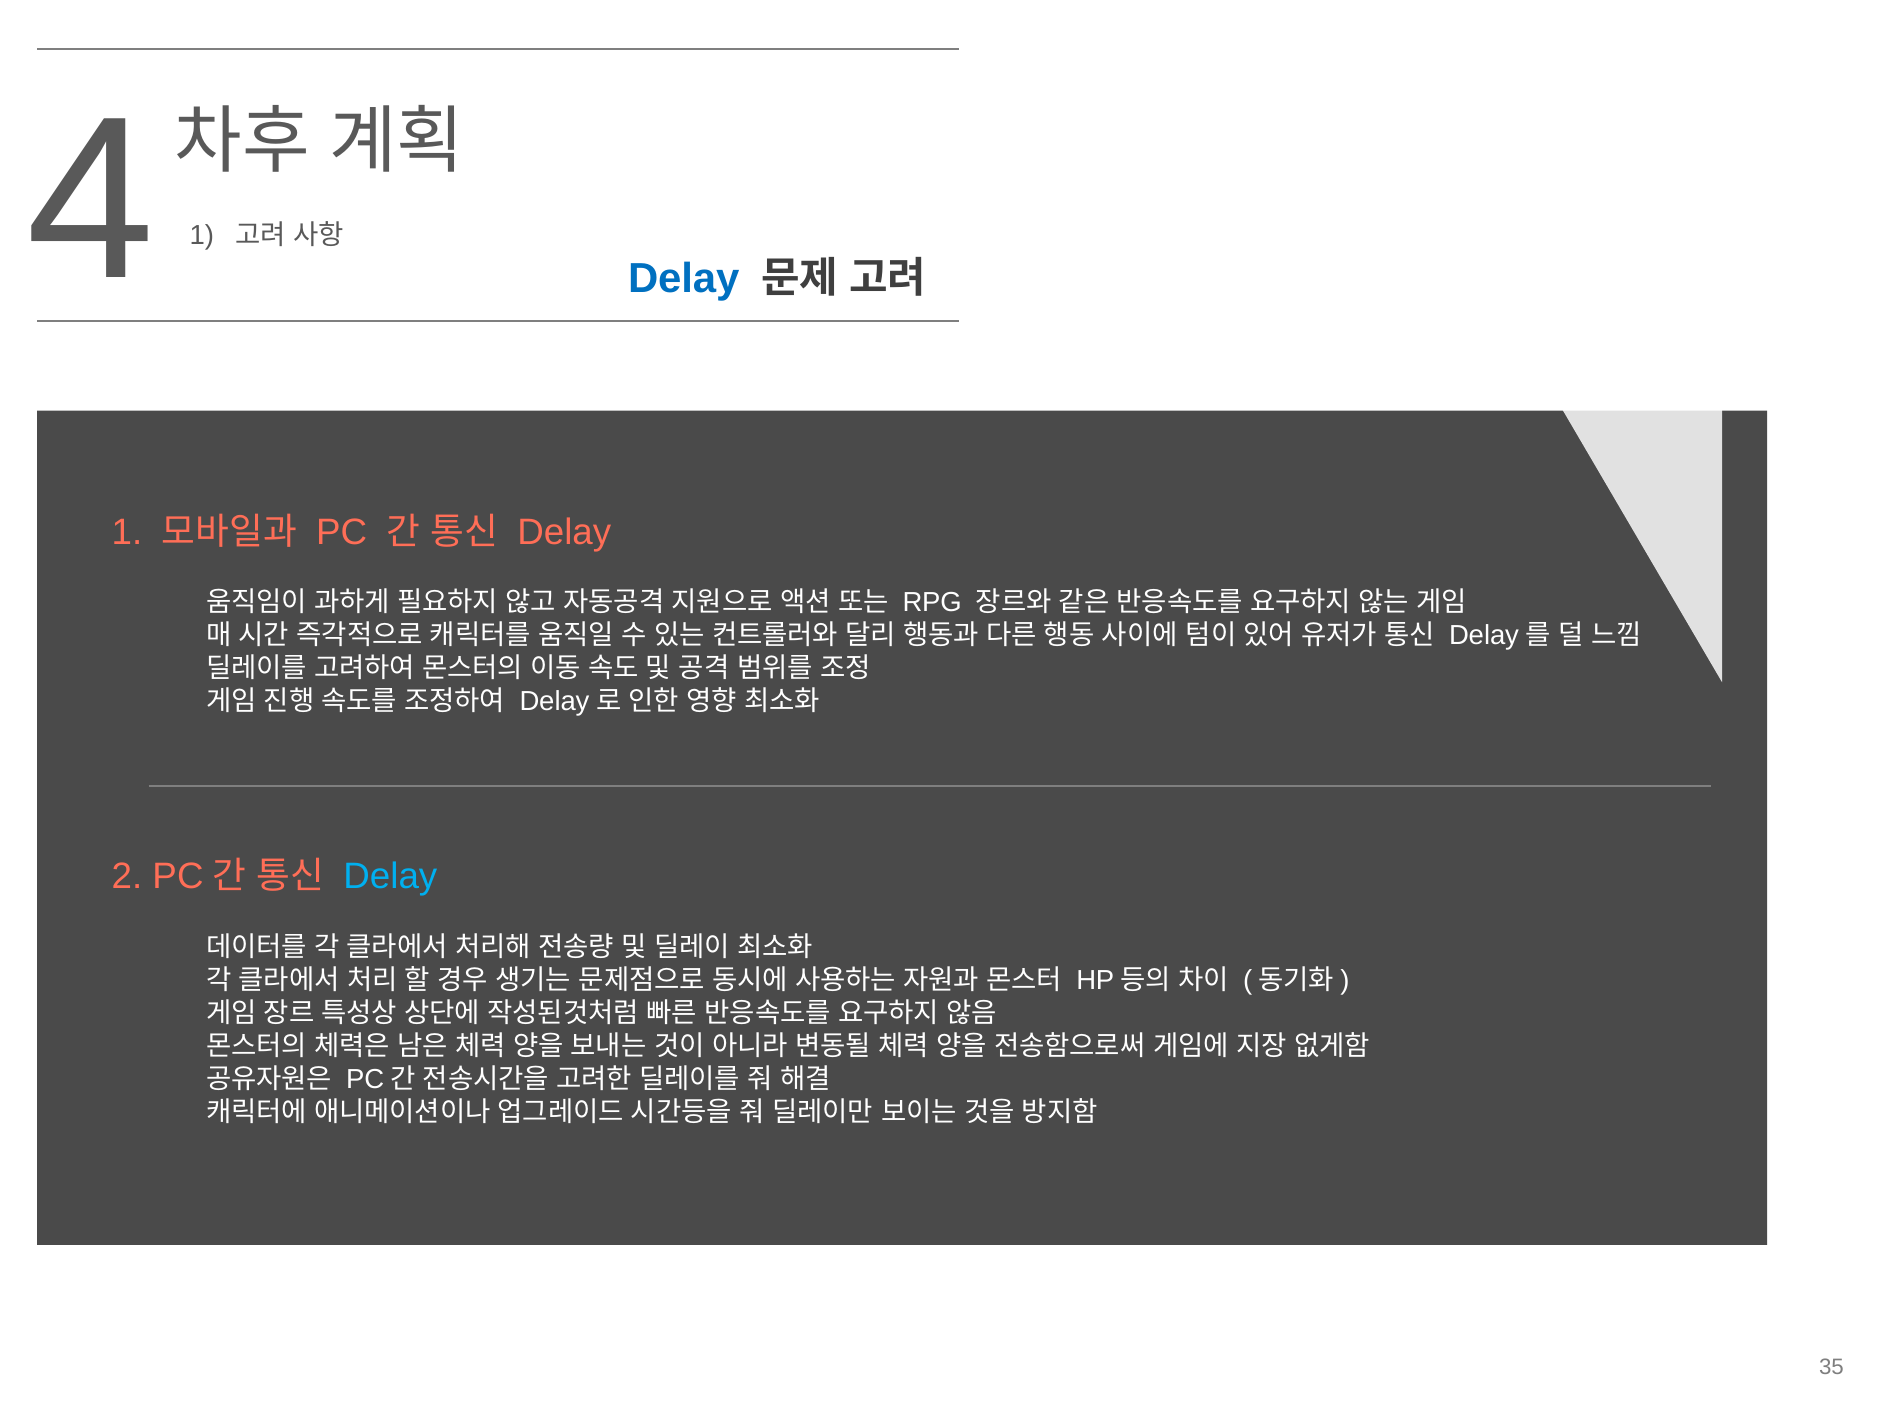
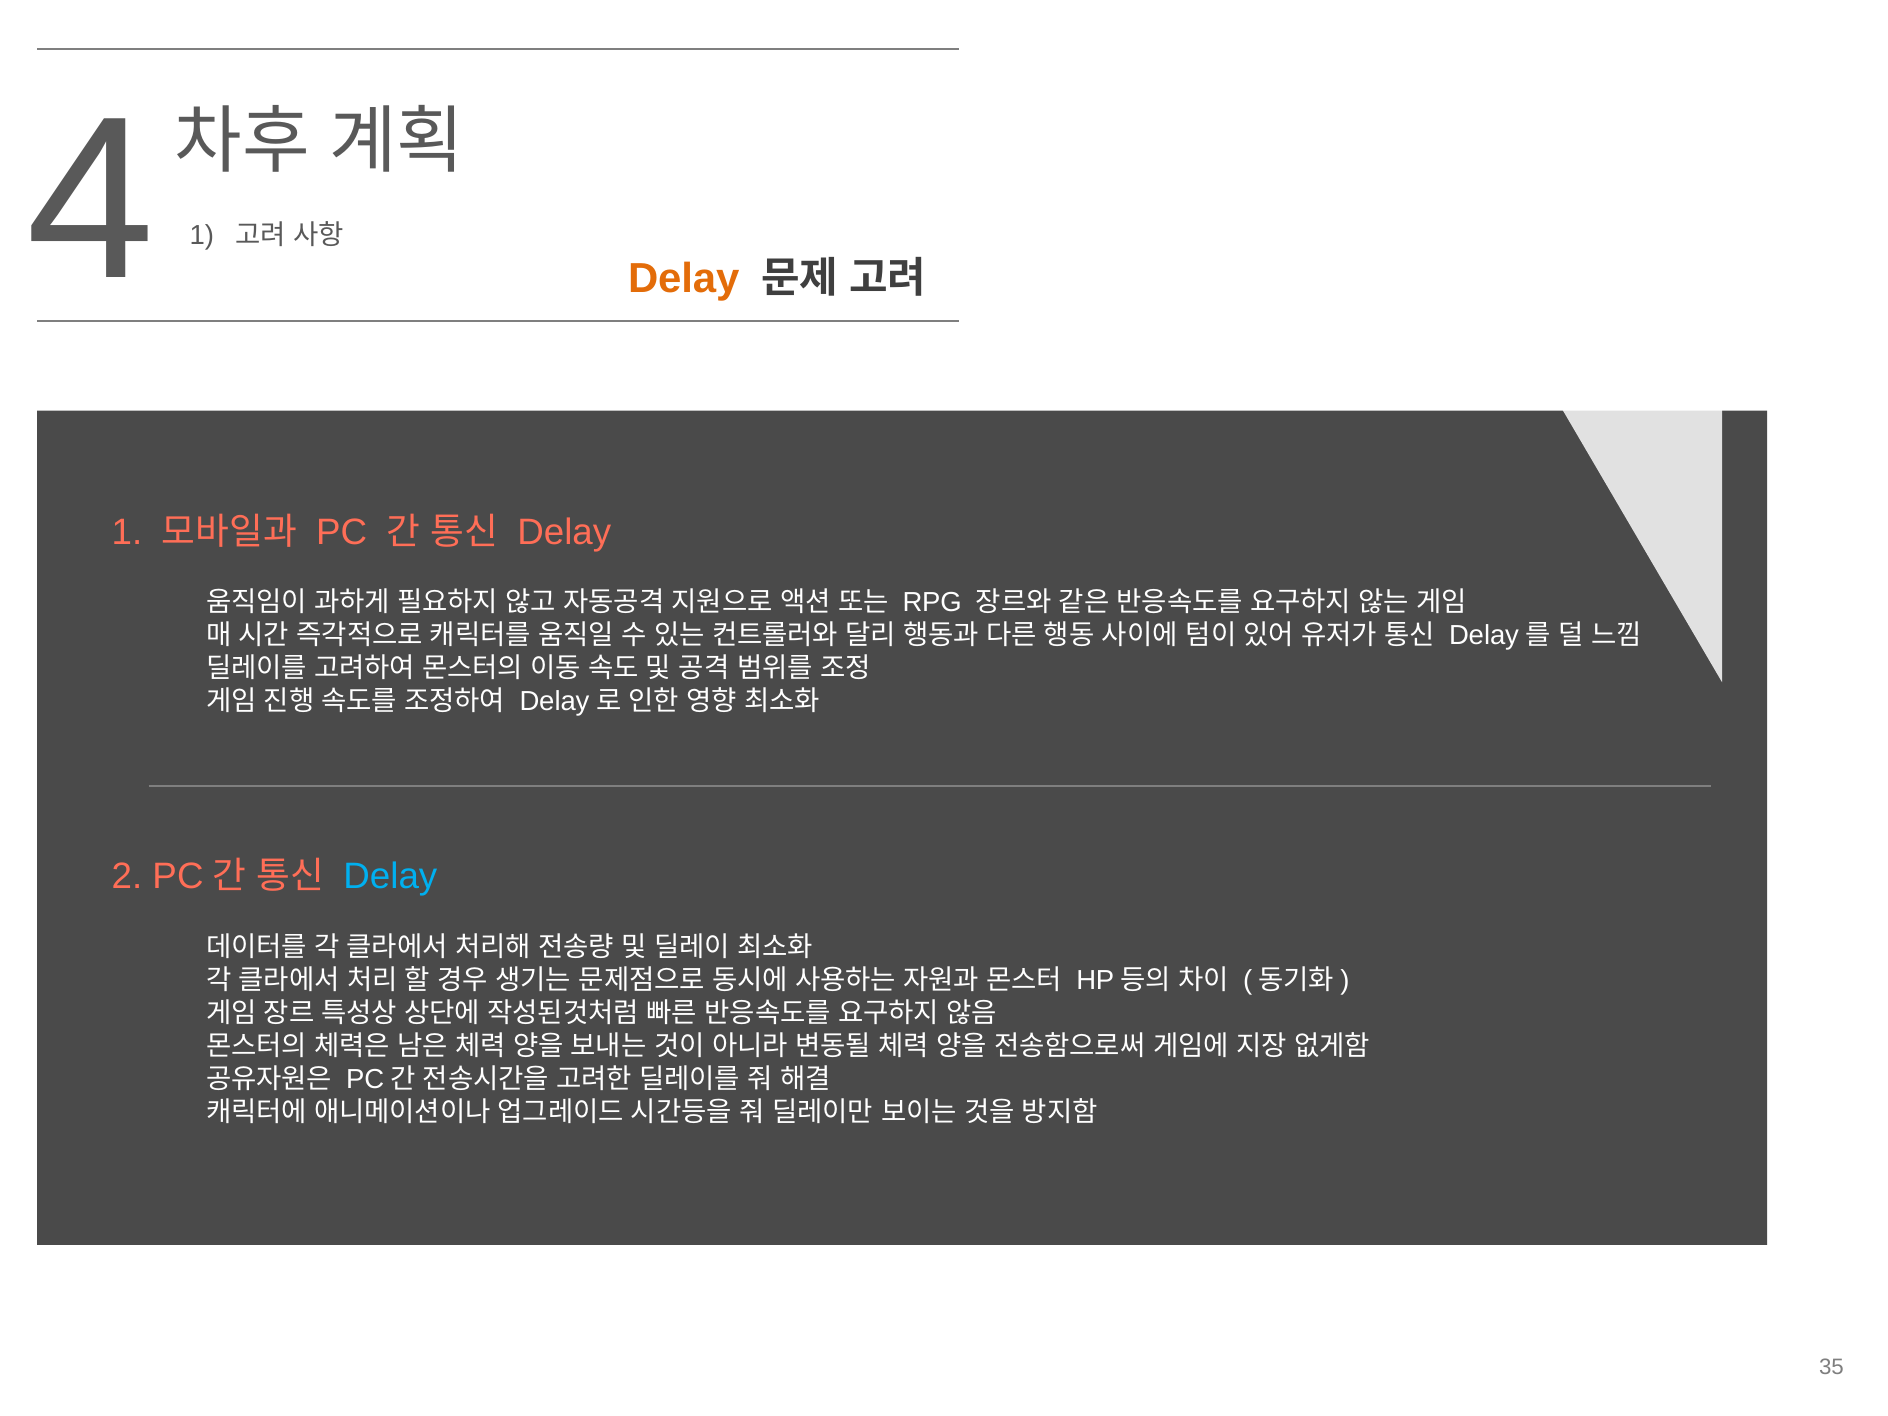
Delay at (684, 279) colour: blue -> orange
